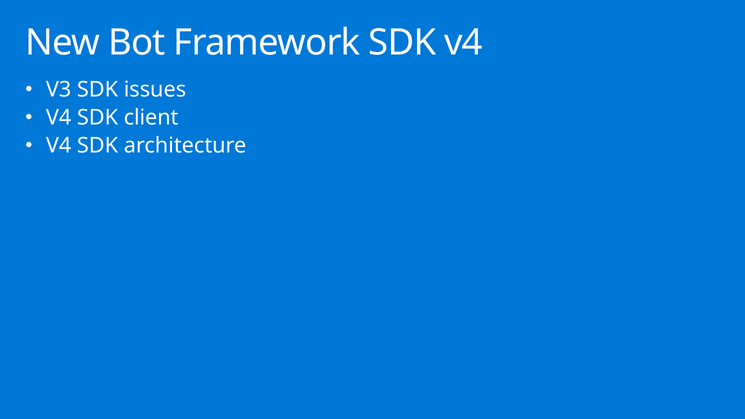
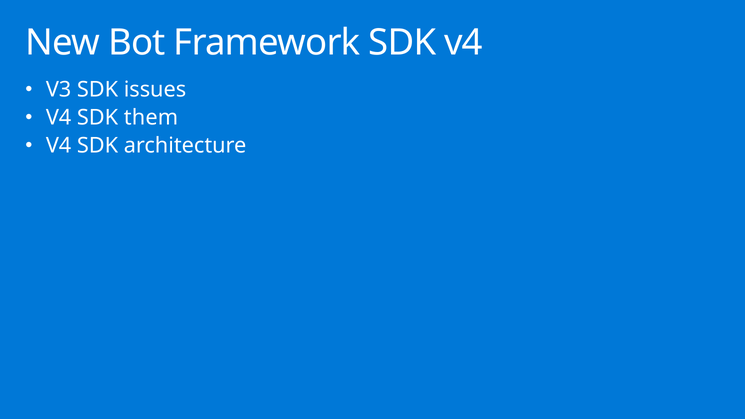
client: client -> them
